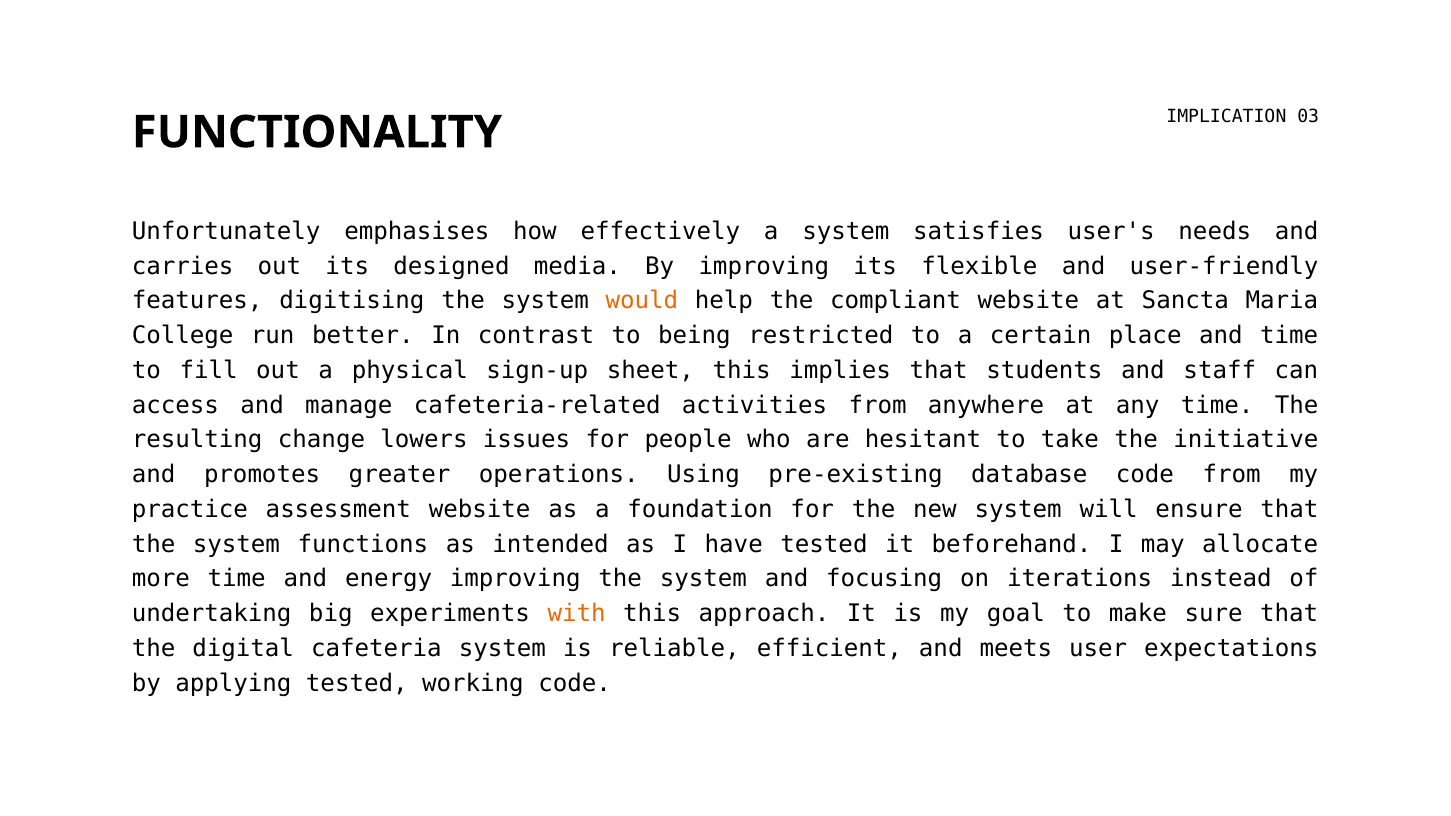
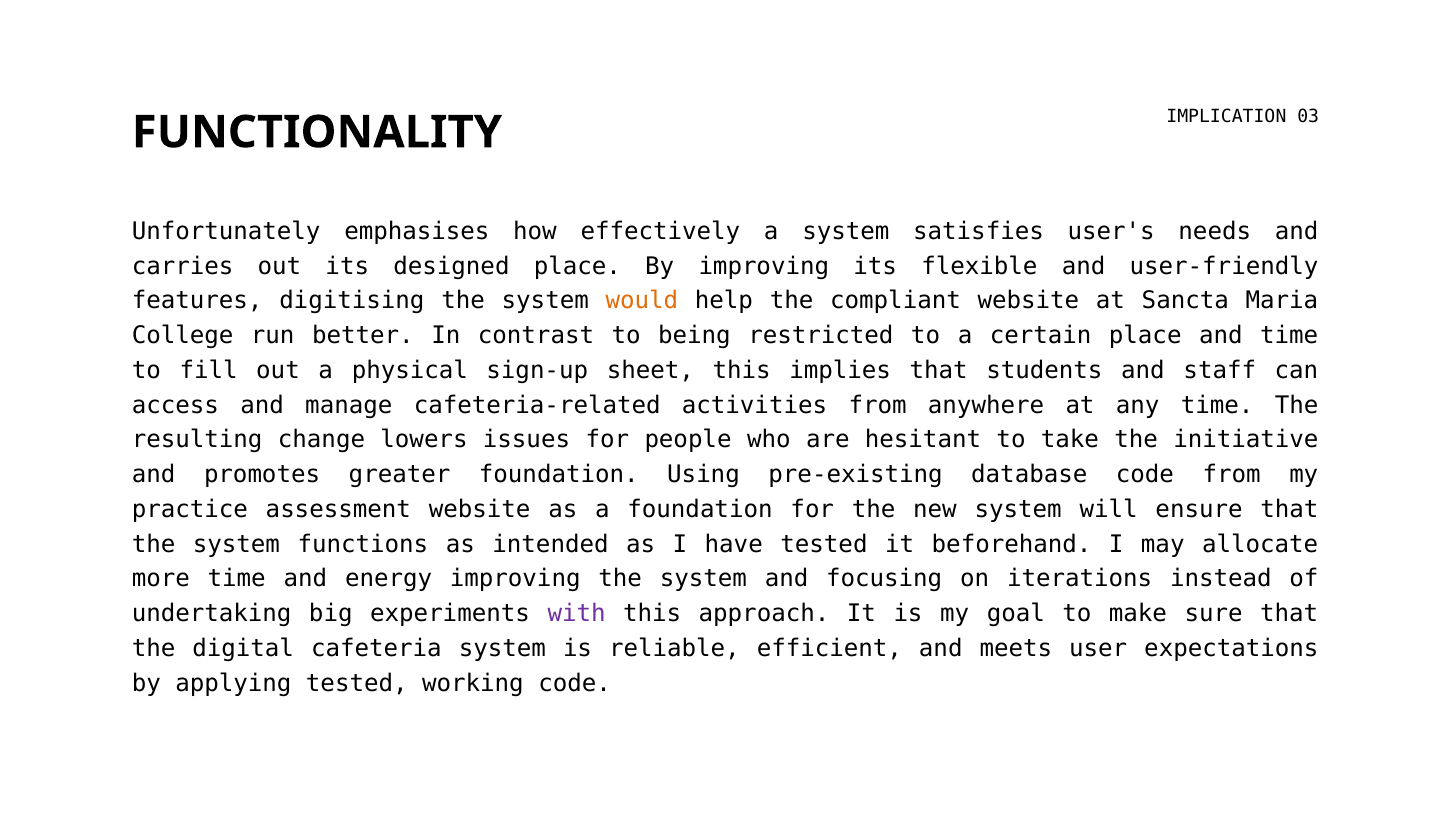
designed media: media -> place
greater operations: operations -> foundation
with colour: orange -> purple
